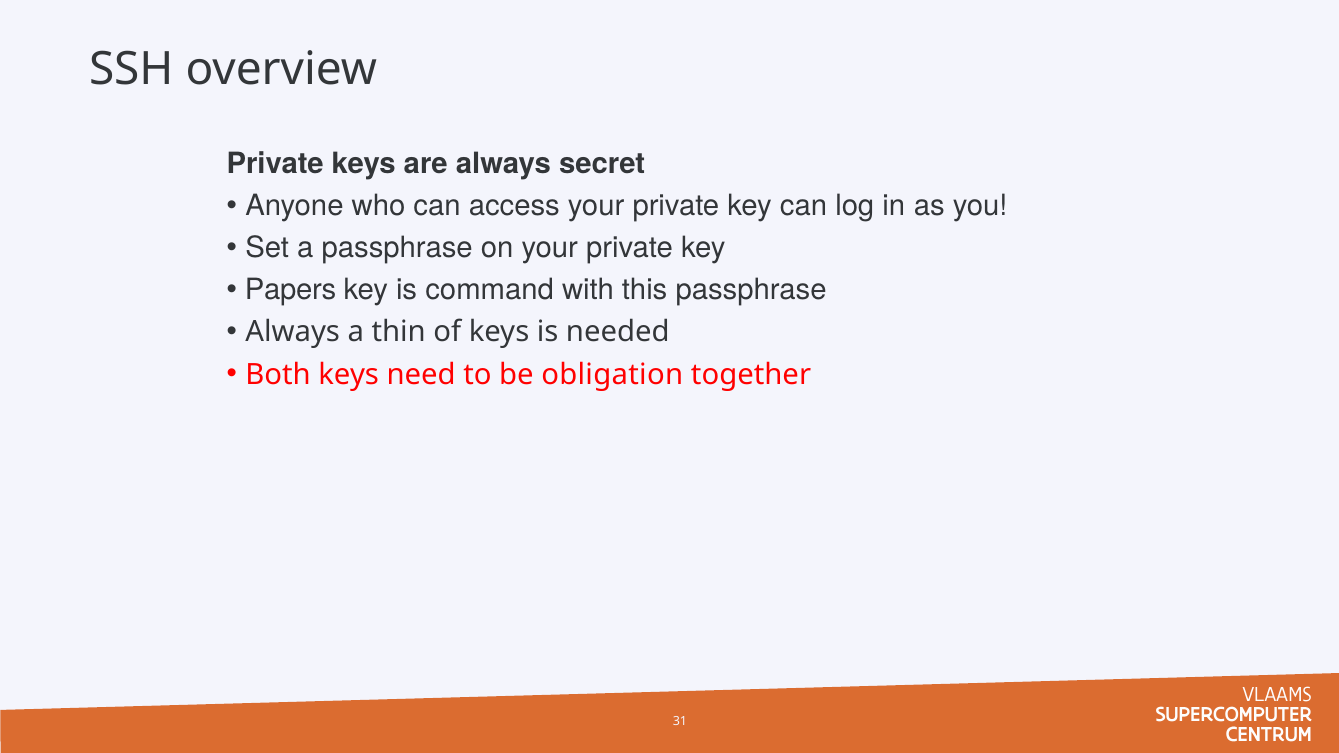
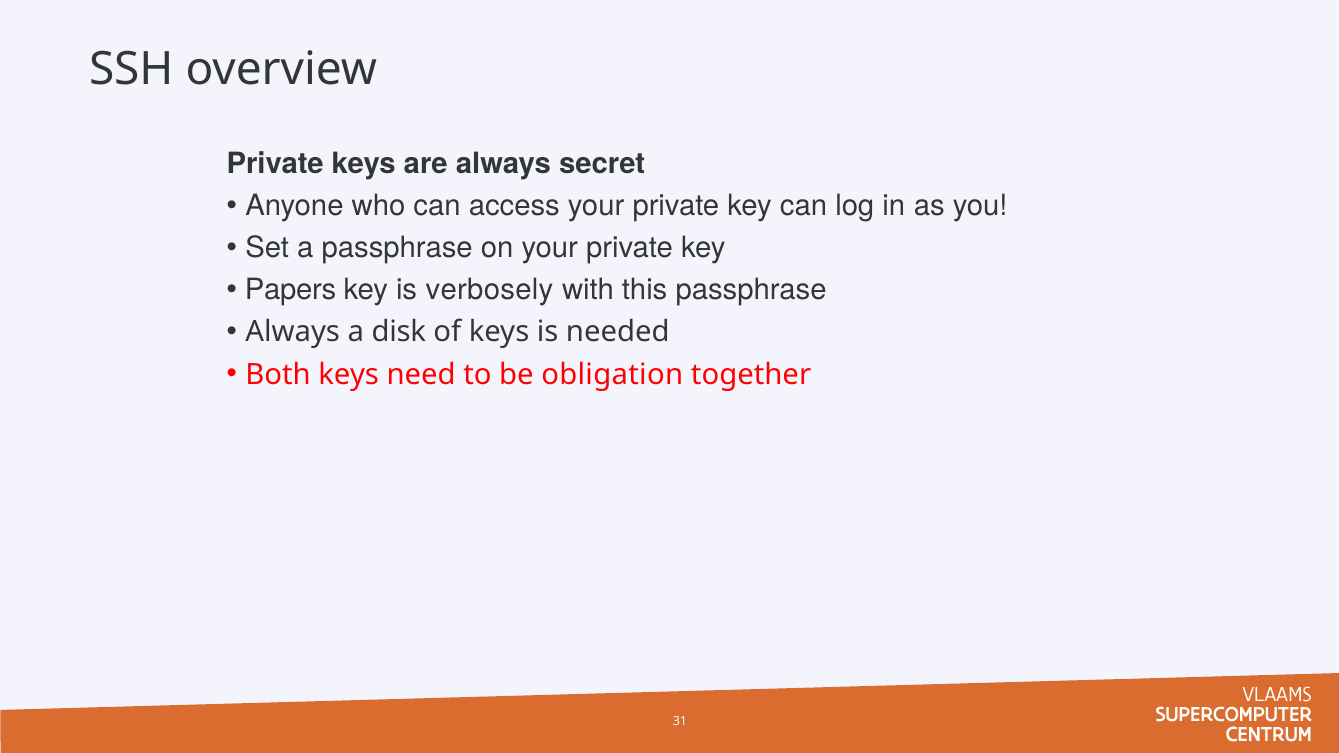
command: command -> verbosely
thin: thin -> disk
